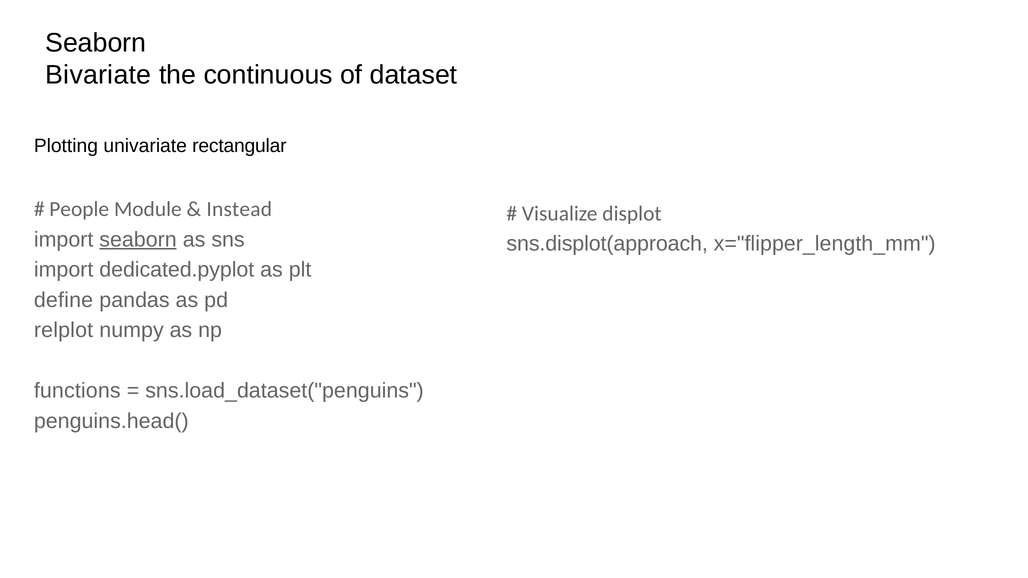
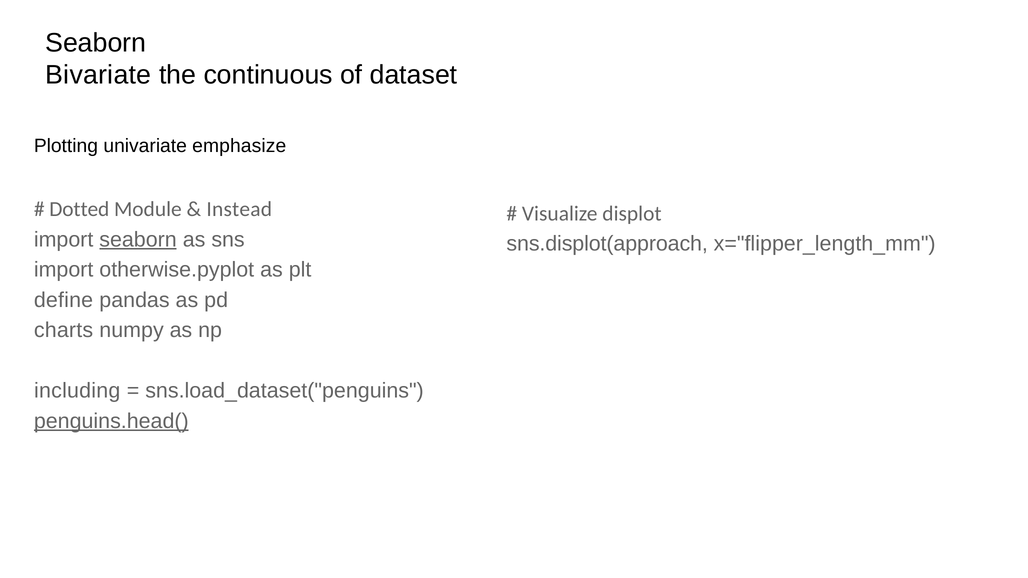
rectangular: rectangular -> emphasize
People: People -> Dotted
dedicated.pyplot: dedicated.pyplot -> otherwise.pyplot
relplot: relplot -> charts
functions: functions -> including
penguins.head( underline: none -> present
